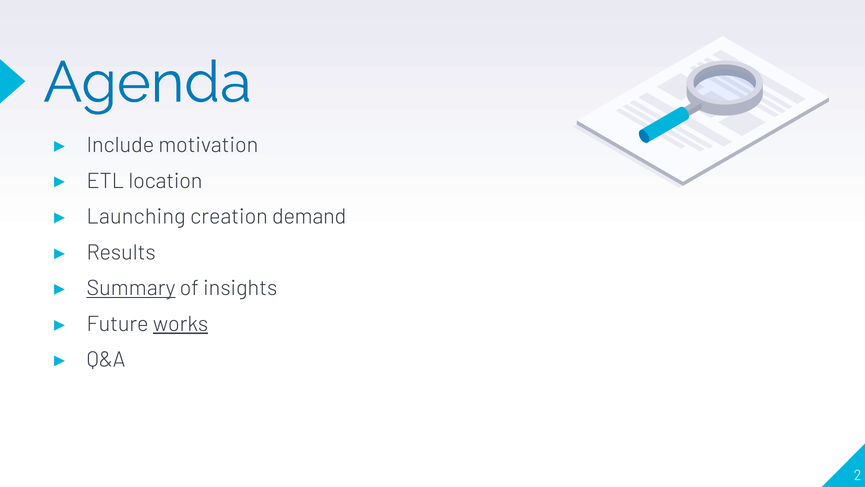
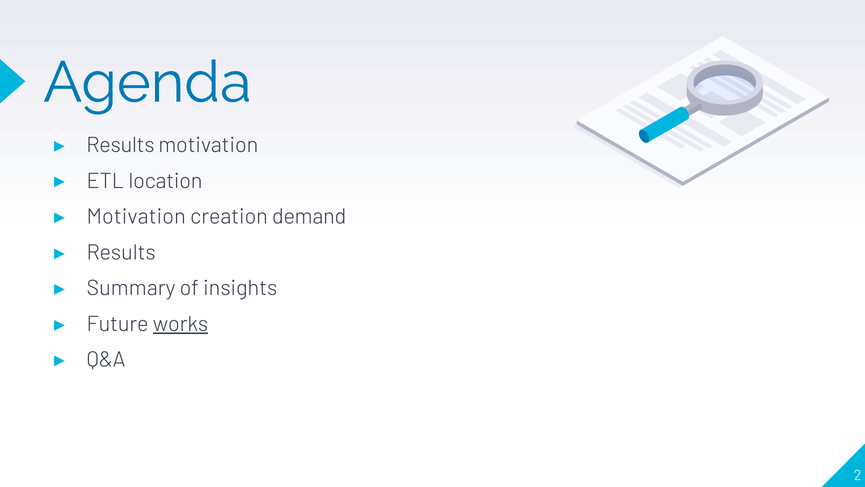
Include at (120, 145): Include -> Results
Launching at (136, 216): Launching -> Motivation
Summary underline: present -> none
